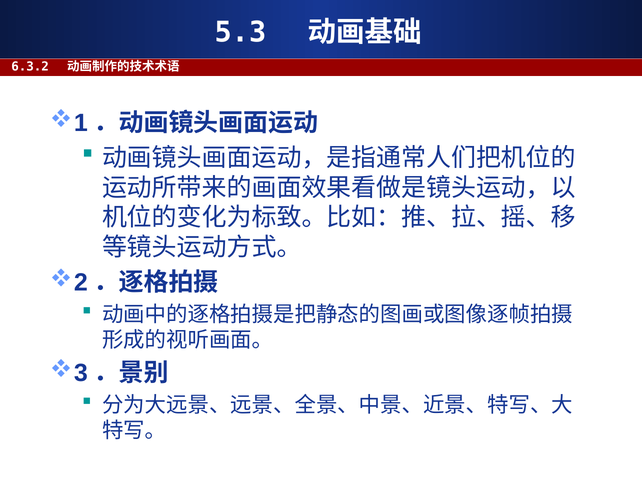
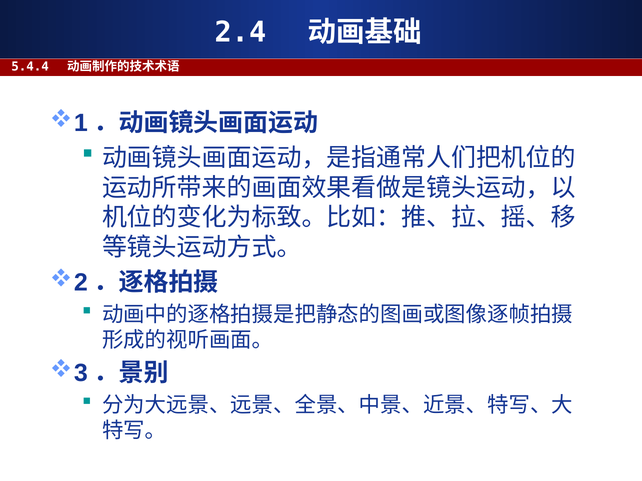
5.3: 5.3 -> 2.4
6.3.2: 6.3.2 -> 5.4.4
